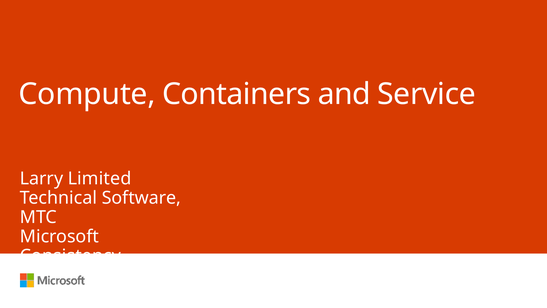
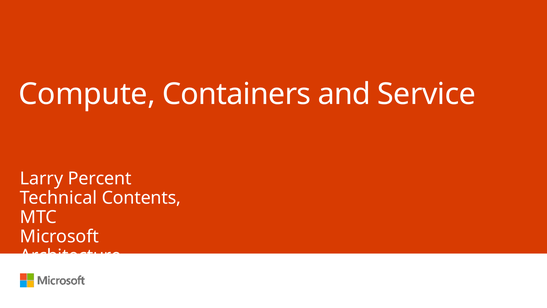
Limited: Limited -> Percent
Software: Software -> Contents
Consistency: Consistency -> Architecture
